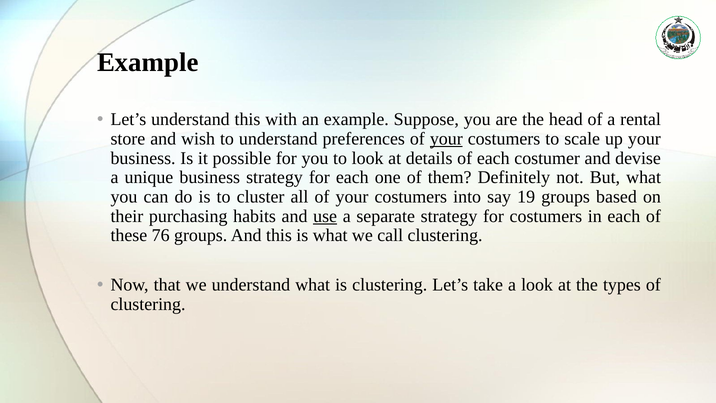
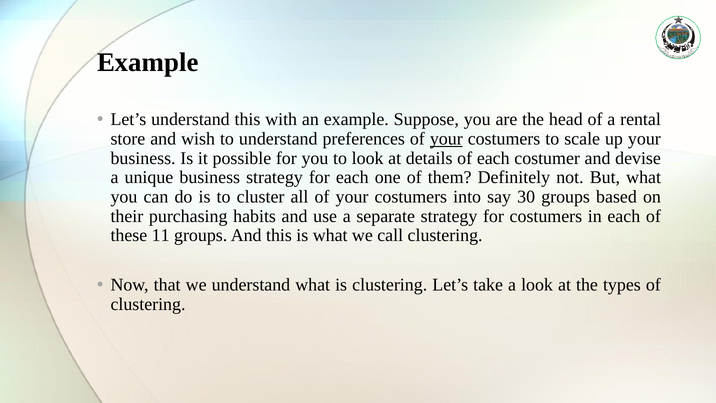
19: 19 -> 30
use underline: present -> none
76: 76 -> 11
